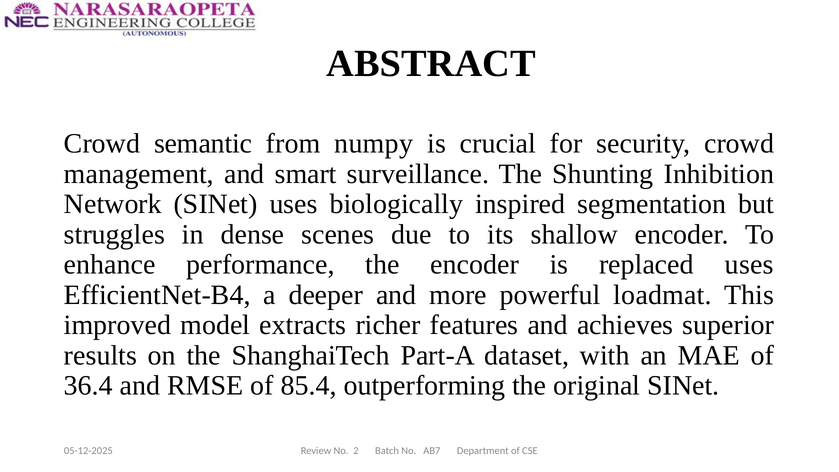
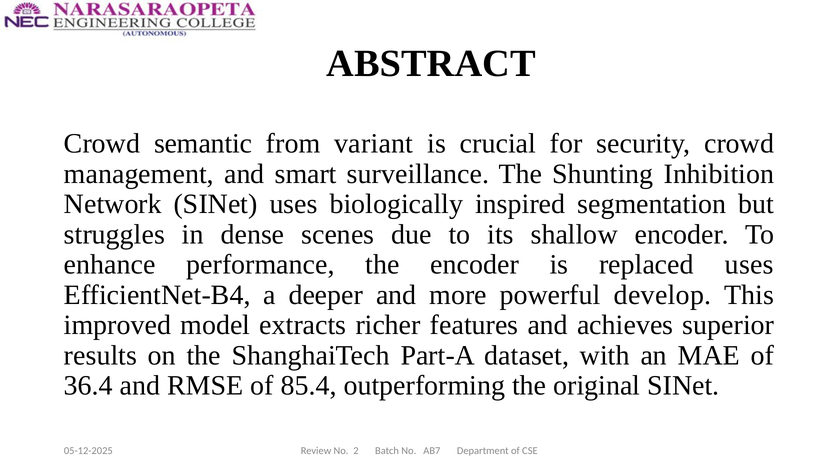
numpy: numpy -> variant
loadmat: loadmat -> develop
